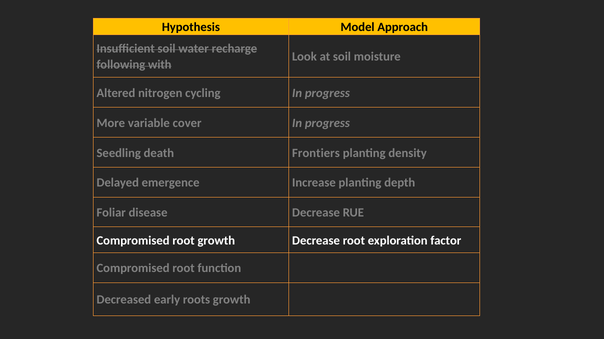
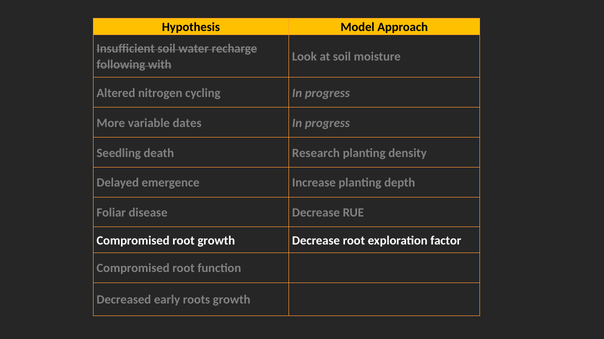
cover: cover -> dates
Frontiers: Frontiers -> Research
